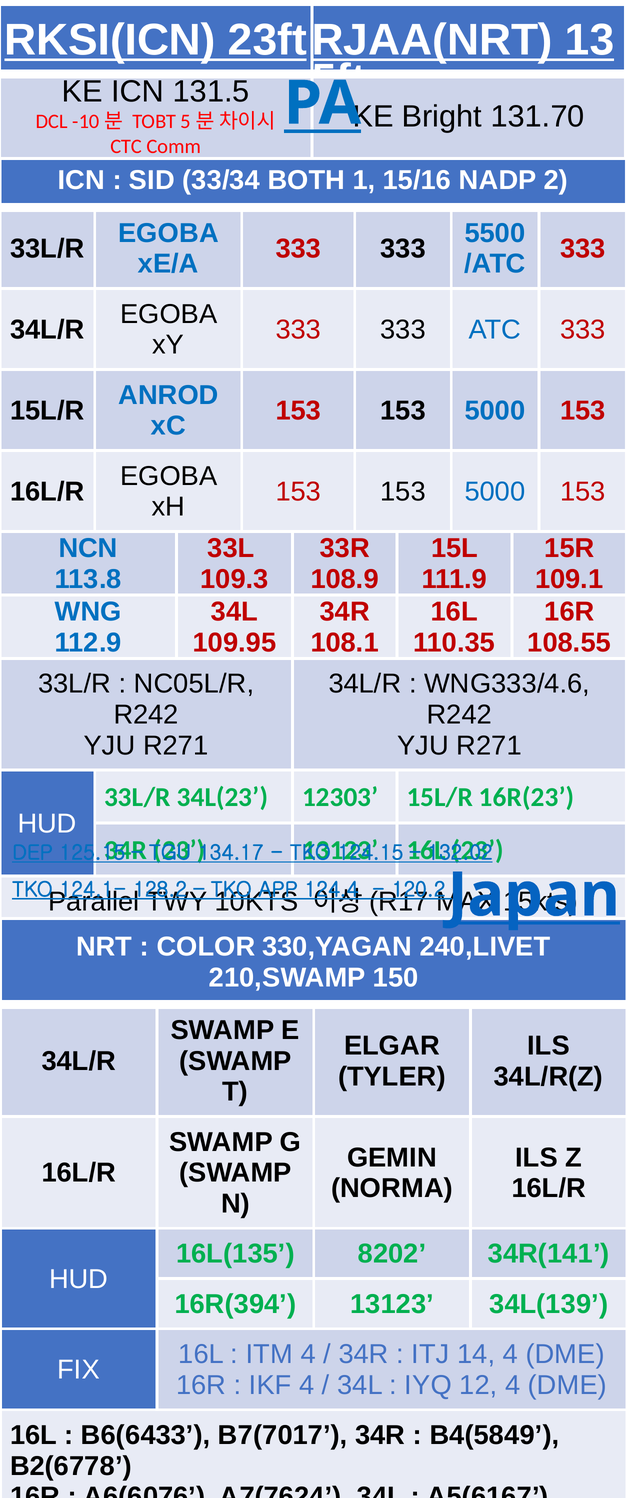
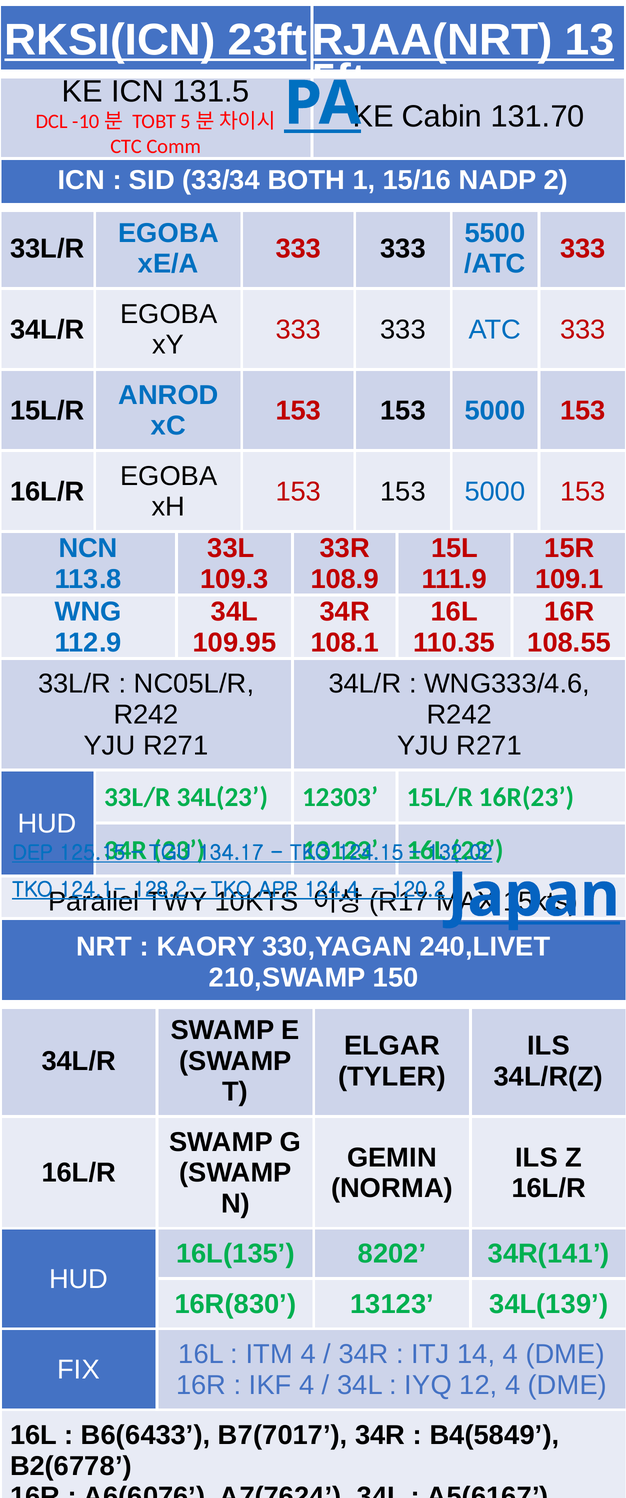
Bright: Bright -> Cabin
COLOR: COLOR -> KAORY
16R(394: 16R(394 -> 16R(830
